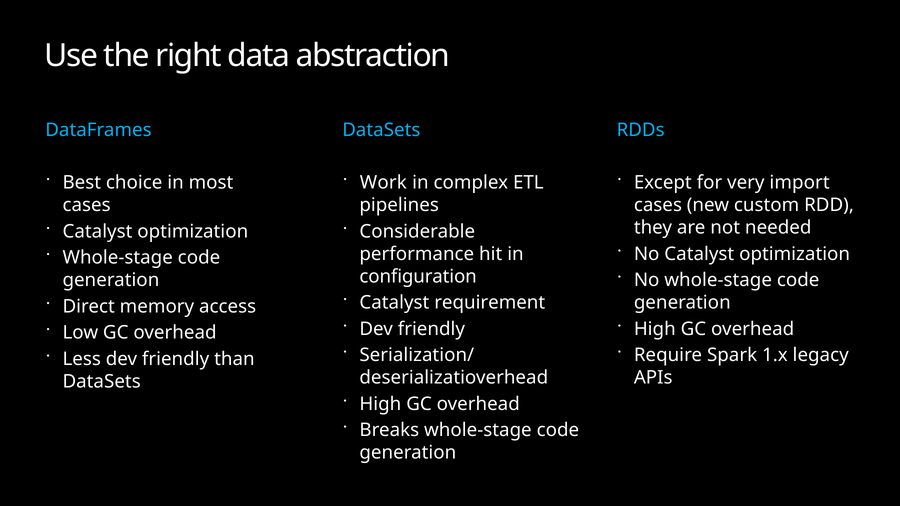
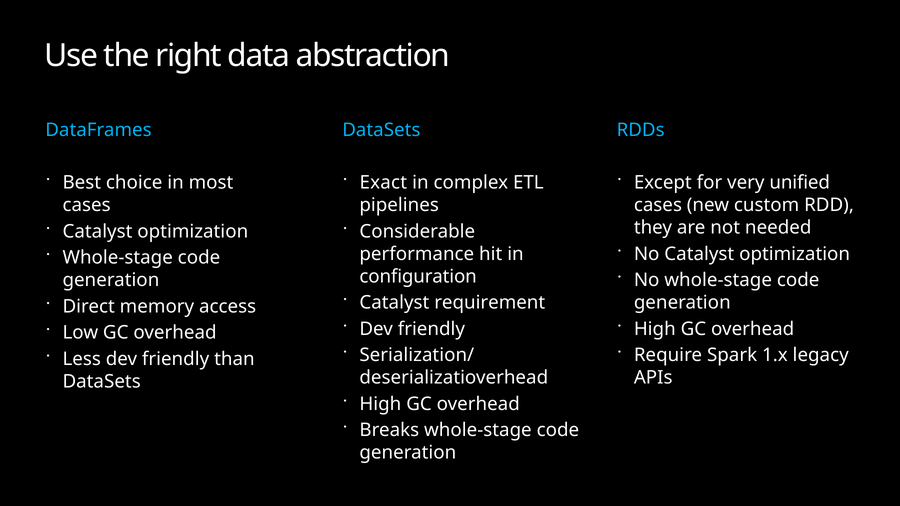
Work: Work -> Exact
import: import -> unified
